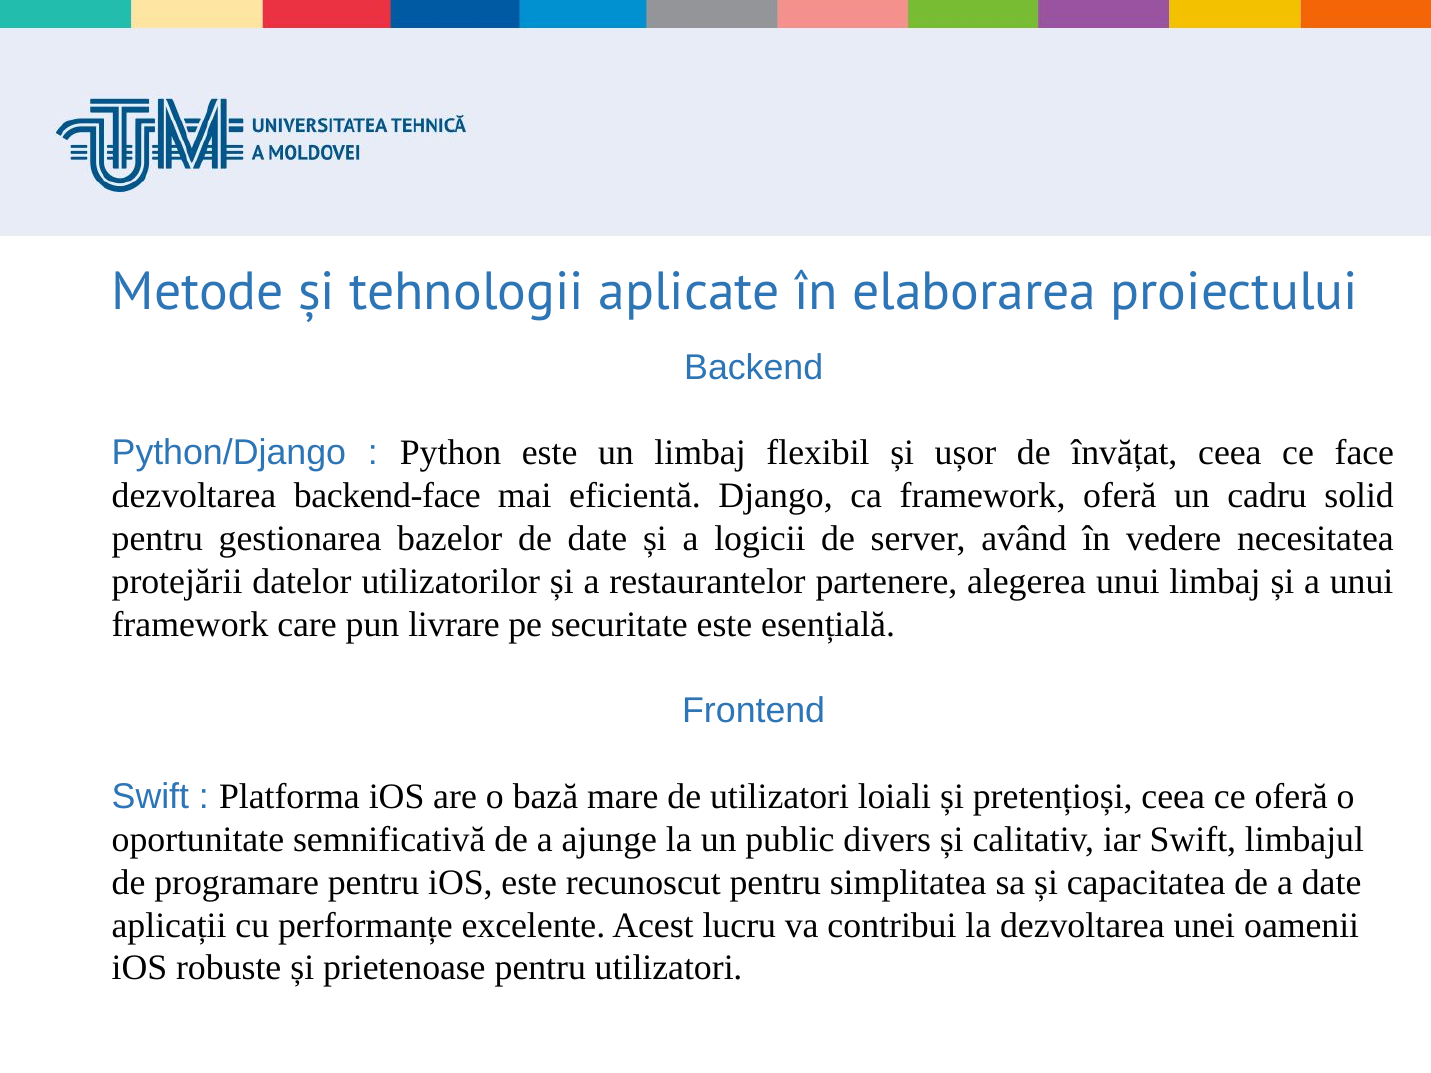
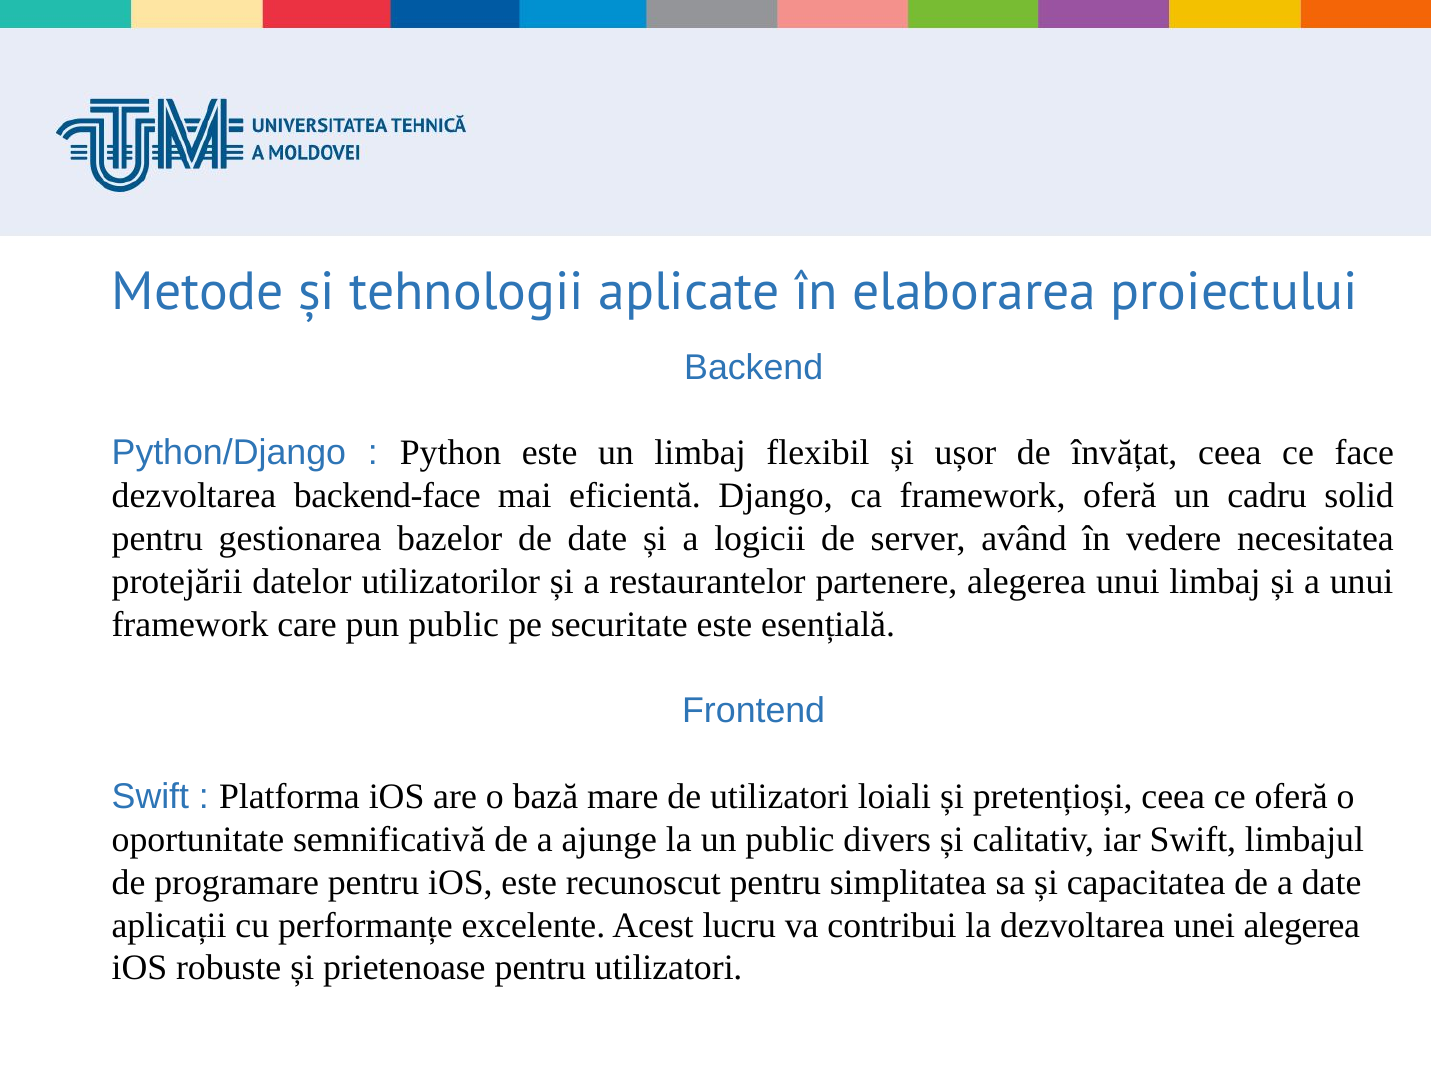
pun livrare: livrare -> public
unei oamenii: oamenii -> alegerea
